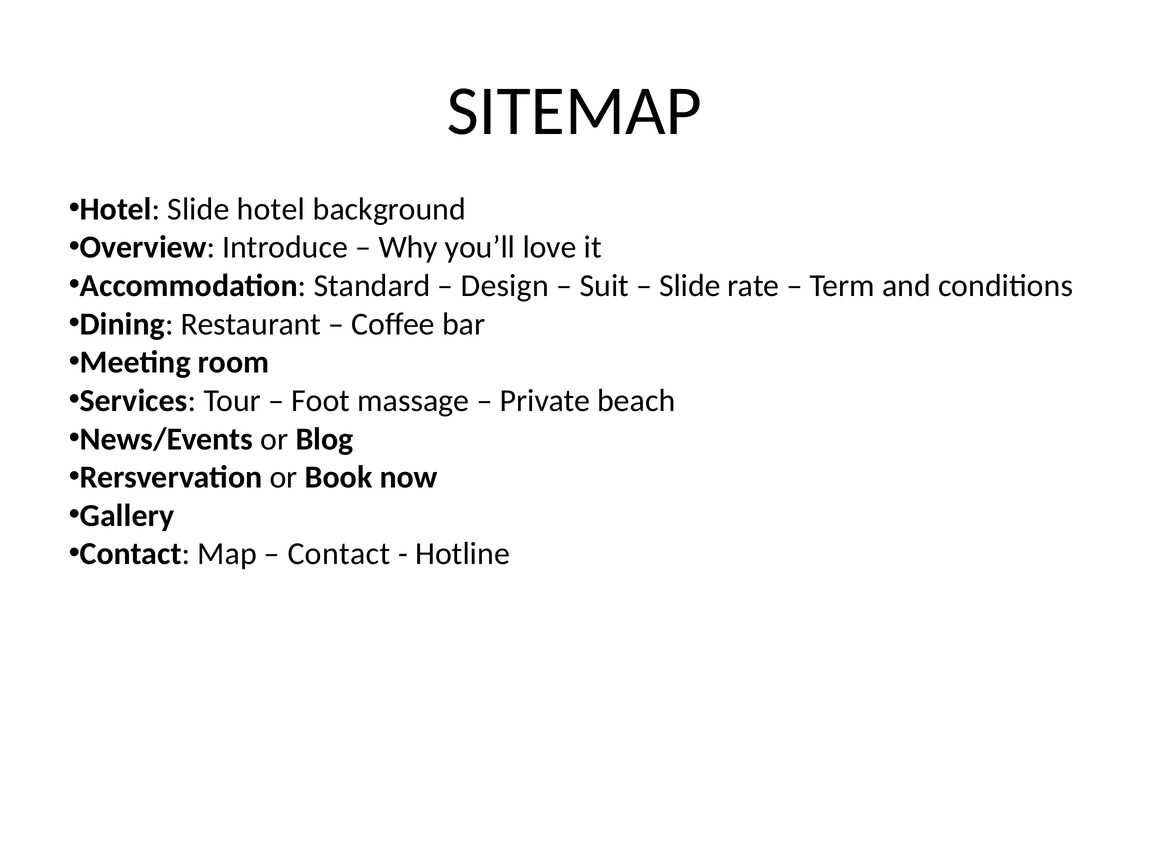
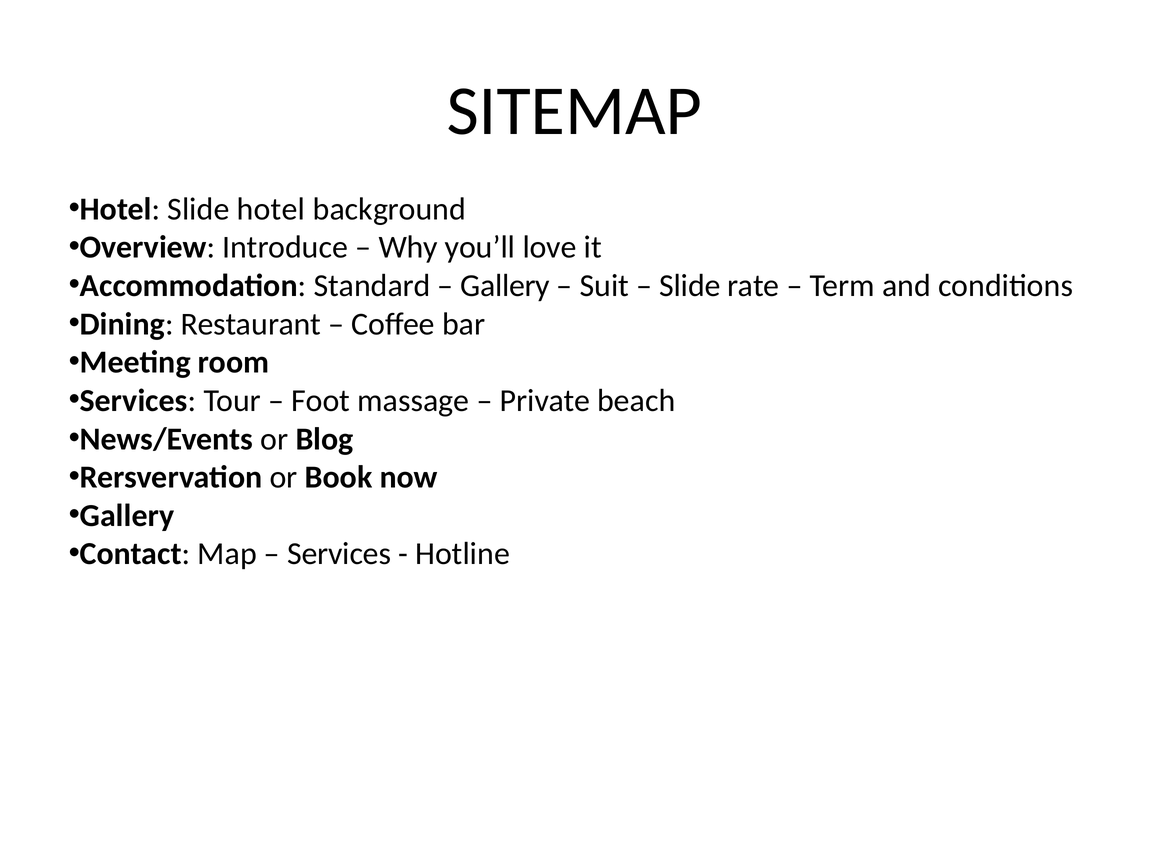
Design at (505, 286): Design -> Gallery
Contact at (339, 554): Contact -> Services
